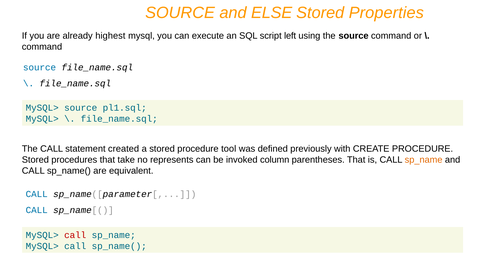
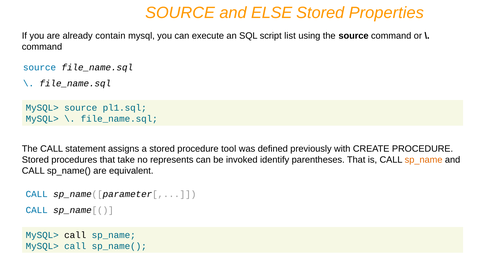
highest: highest -> contain
left: left -> list
created: created -> assigns
column: column -> identify
call at (75, 235) colour: red -> black
